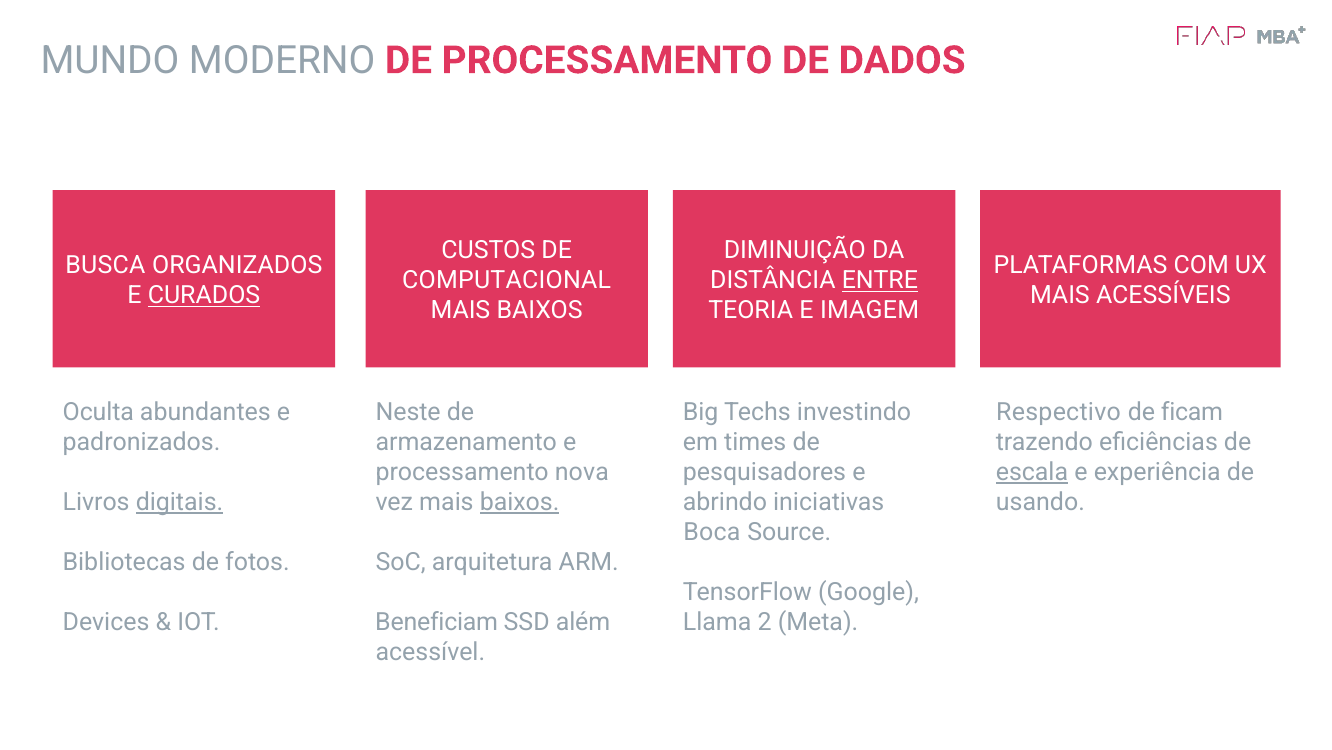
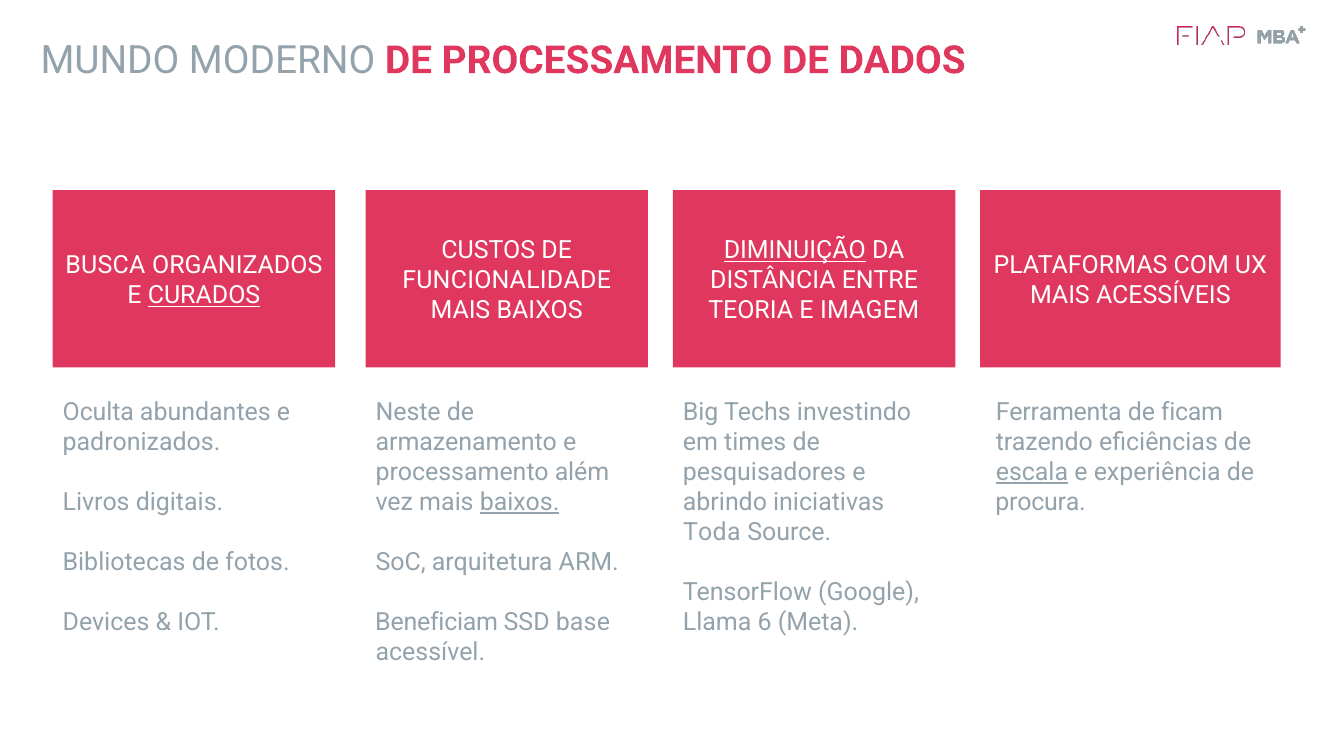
DIMINUIÇÃO underline: none -> present
COMPUTACIONAL: COMPUTACIONAL -> FUNCIONALIDADE
ENTRE underline: present -> none
Respectivo: Respectivo -> Ferramenta
nova: nova -> além
digitais underline: present -> none
usando: usando -> procura
Boca: Boca -> Toda
além: além -> base
2: 2 -> 6
